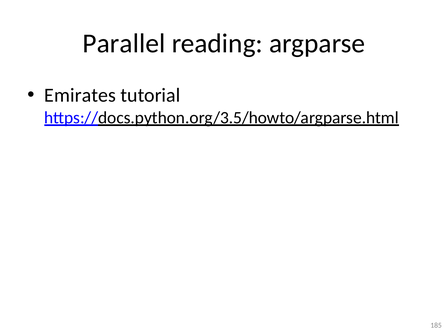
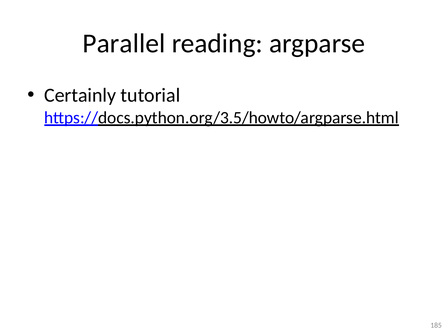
Emirates: Emirates -> Certainly
